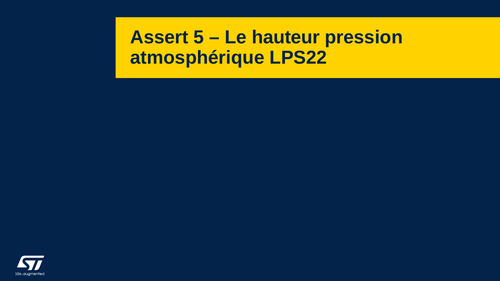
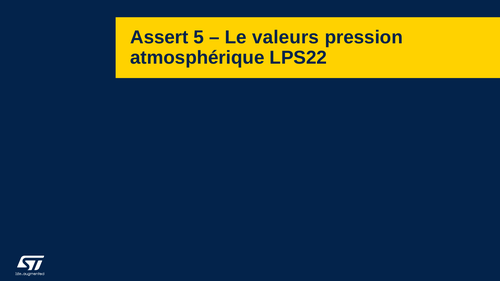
hauteur: hauteur -> valeurs
